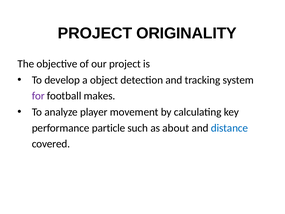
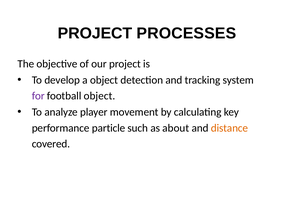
ORIGINALITY: ORIGINALITY -> PROCESSES
football makes: makes -> object
distance colour: blue -> orange
